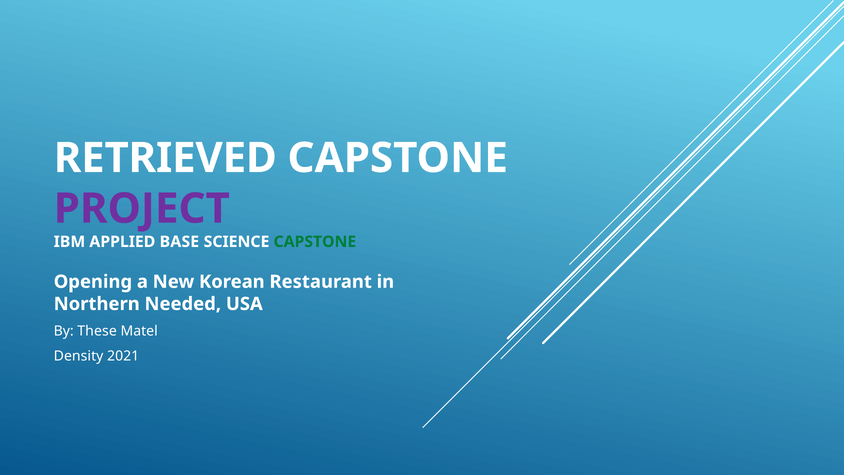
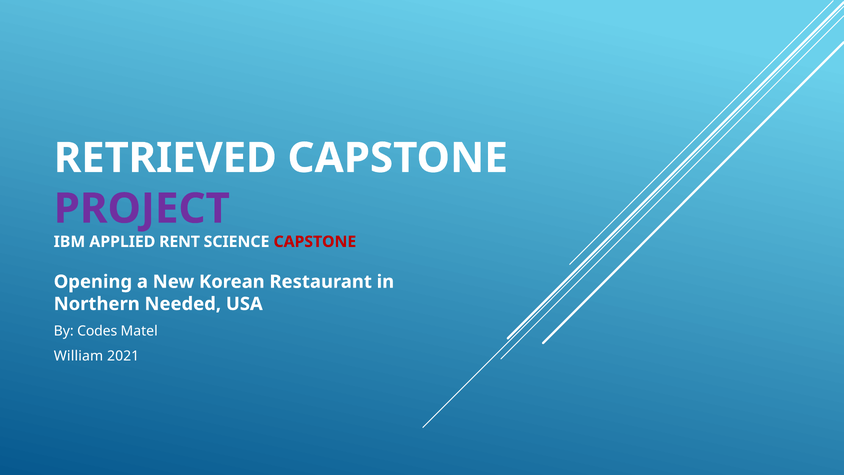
BASE: BASE -> RENT
CAPSTONE at (315, 242) colour: green -> red
These: These -> Codes
Density: Density -> William
